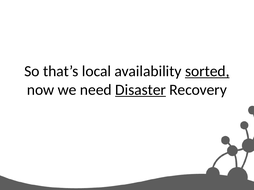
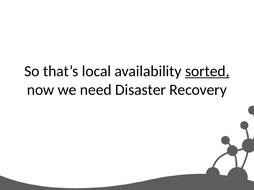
Disaster underline: present -> none
